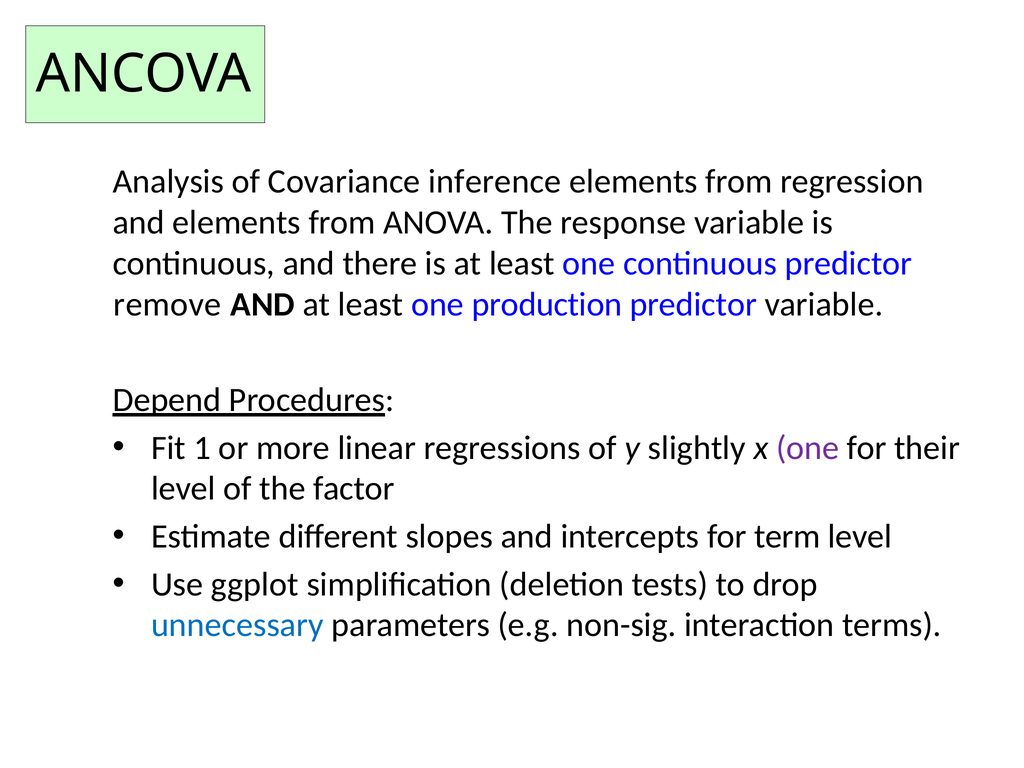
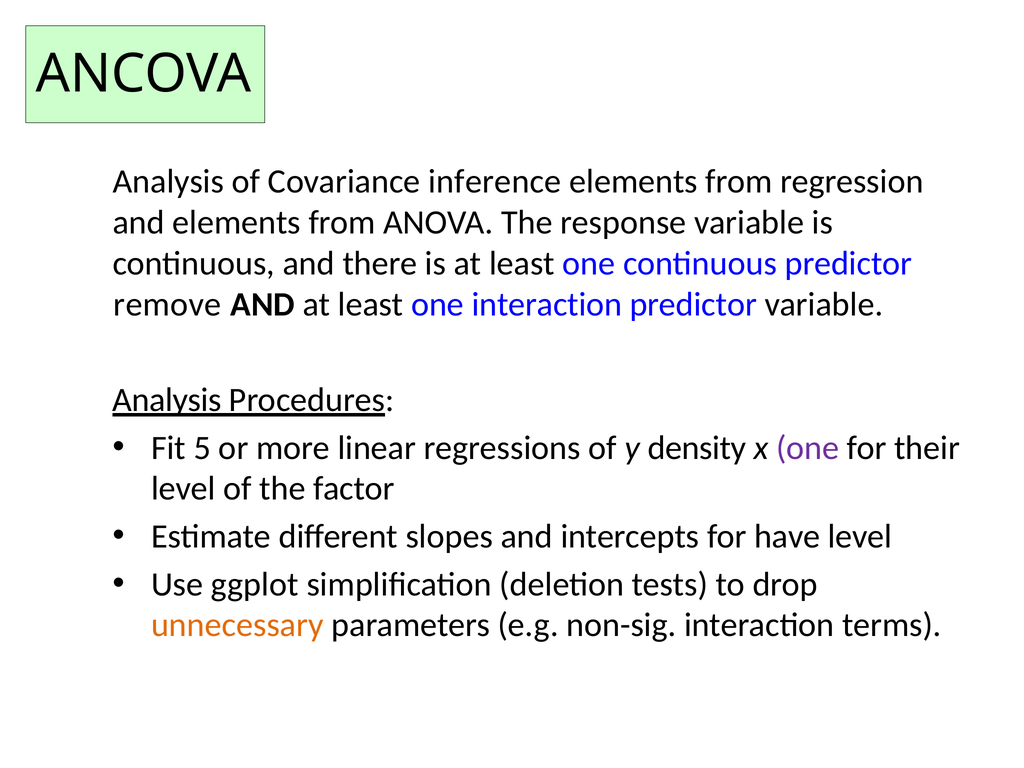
one production: production -> interaction
Depend at (167, 400): Depend -> Analysis
1: 1 -> 5
slightly: slightly -> density
term: term -> have
unnecessary colour: blue -> orange
